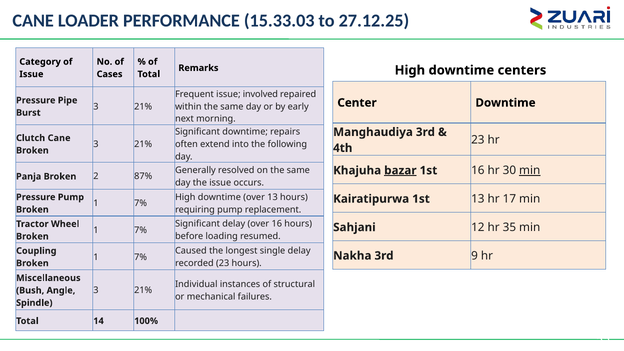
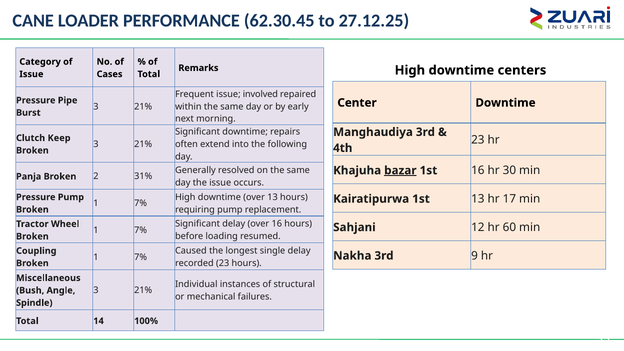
15.33.03: 15.33.03 -> 62.30.45
Clutch Cane: Cane -> Keep
min at (530, 170) underline: present -> none
87%: 87% -> 31%
35: 35 -> 60
